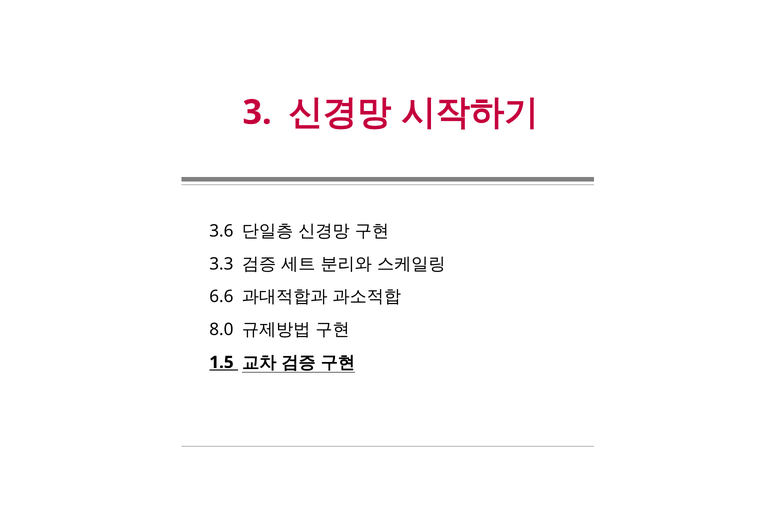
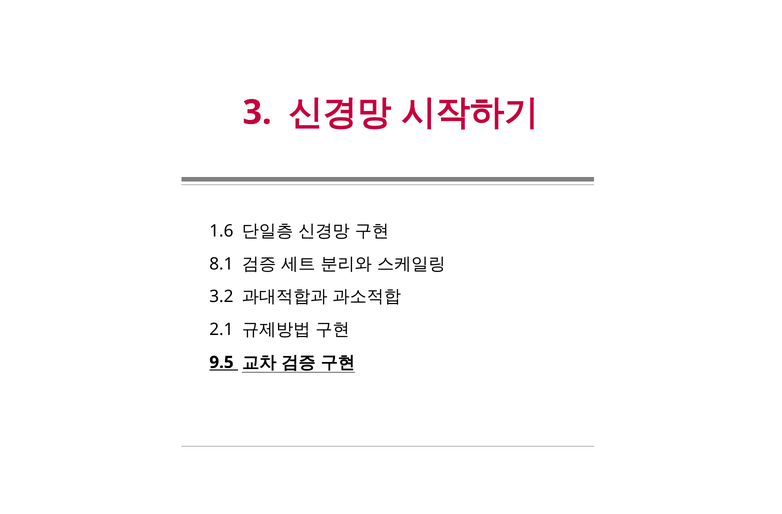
3.6: 3.6 -> 1.6
3.3: 3.3 -> 8.1
6.6: 6.6 -> 3.2
8.0: 8.0 -> 2.1
1.5: 1.5 -> 9.5
